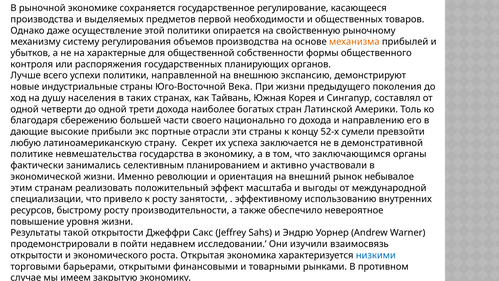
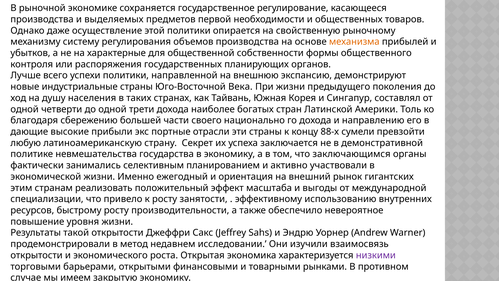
52-х: 52-х -> 88-х
революции: революции -> ежегодный
небывалое: небывалое -> гигантских
пойти: пойти -> метод
низкими colour: blue -> purple
